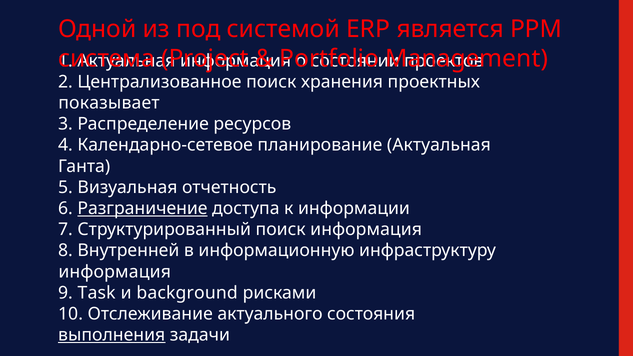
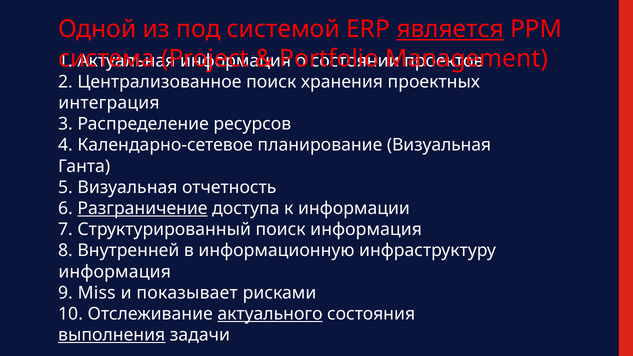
является underline: none -> present
показывает: показывает -> интеграция
планирование Актуальная: Актуальная -> Визуальная
Task: Task -> Miss
background: background -> показывает
актуального underline: none -> present
